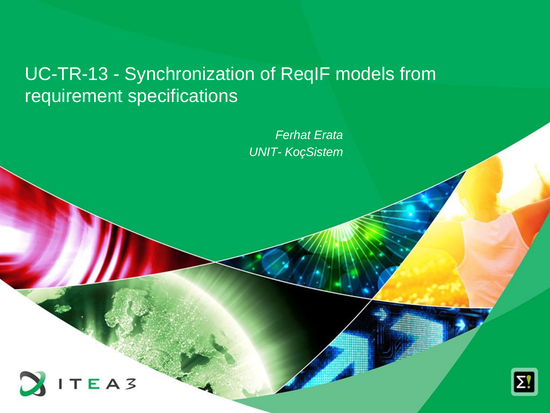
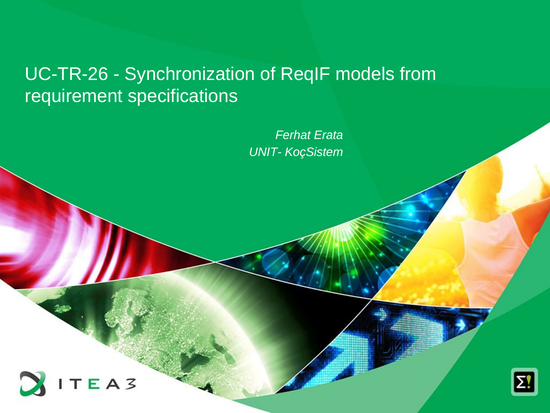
UC-TR-13: UC-TR-13 -> UC-TR-26
